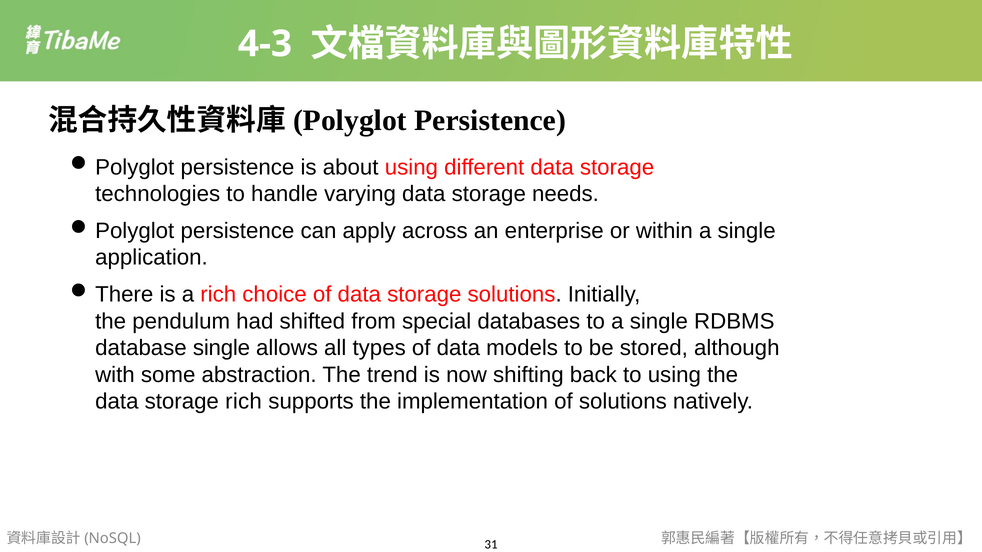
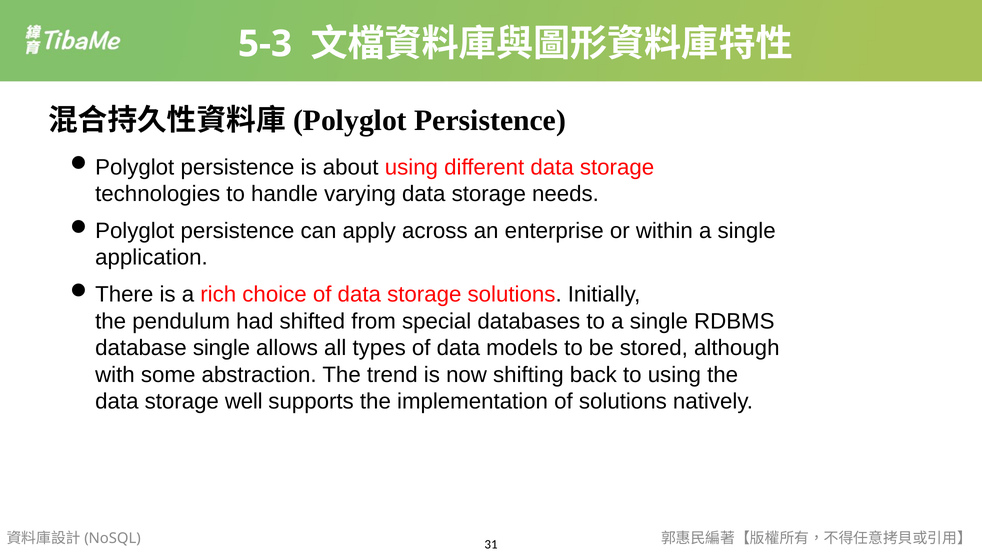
4-3: 4-3 -> 5-3
storage rich: rich -> well
